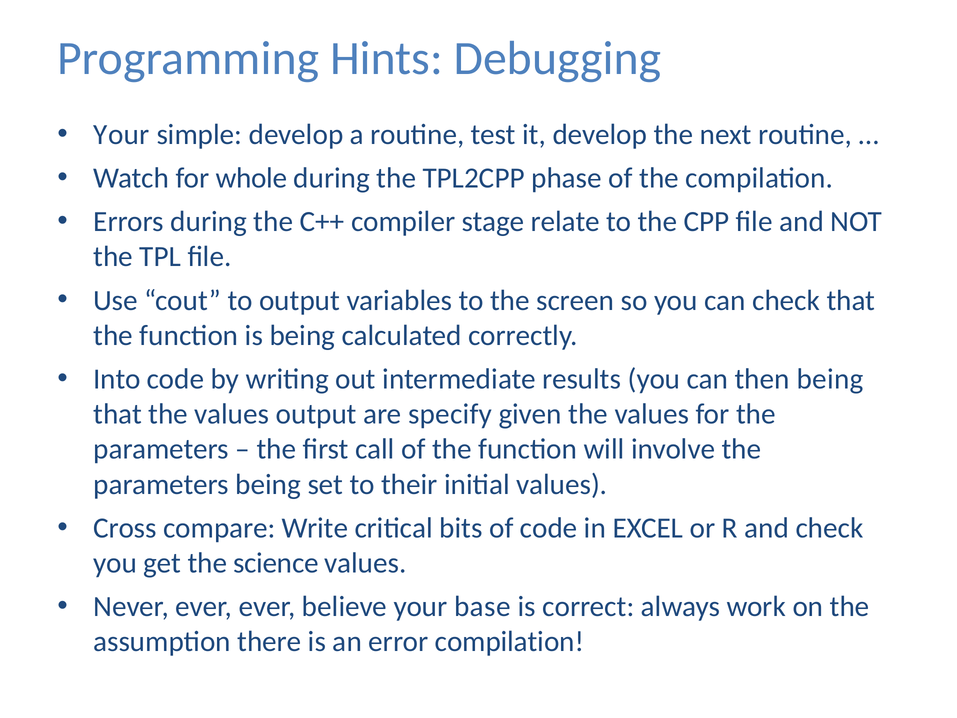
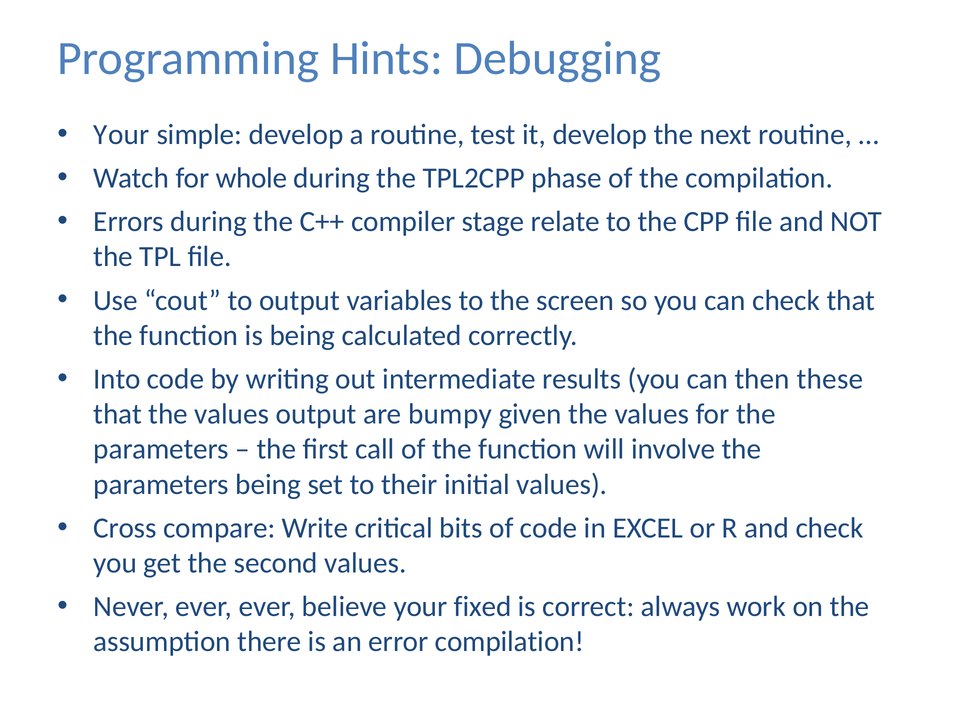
then being: being -> these
specify: specify -> bumpy
science: science -> second
base: base -> fixed
